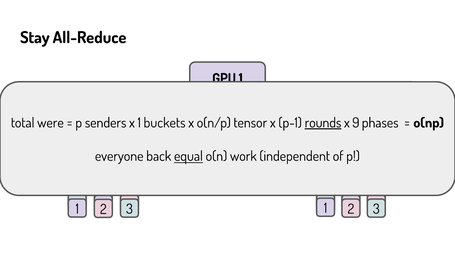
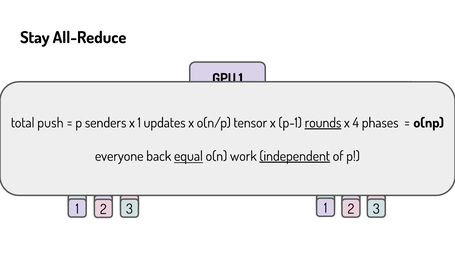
were: were -> push
buckets: buckets -> updates
9: 9 -> 4
independent underline: none -> present
